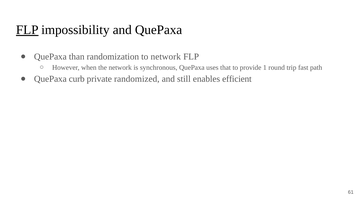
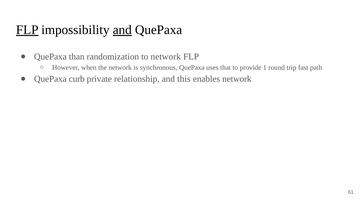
and at (122, 30) underline: none -> present
randomized: randomized -> relationship
still: still -> this
enables efficient: efficient -> network
